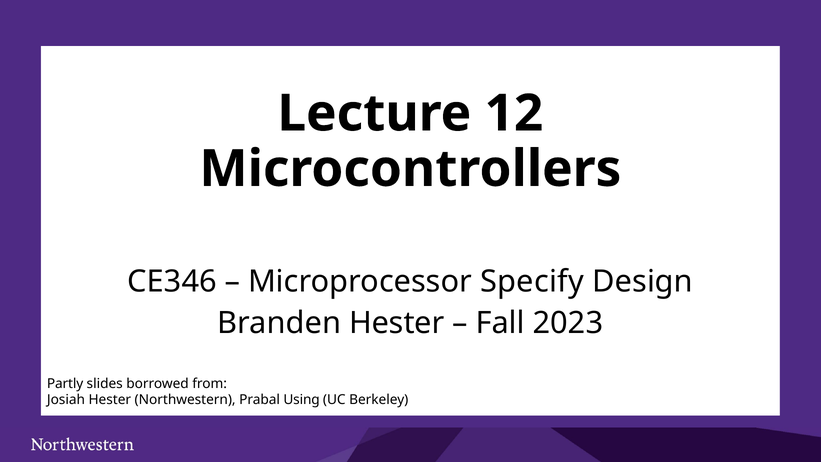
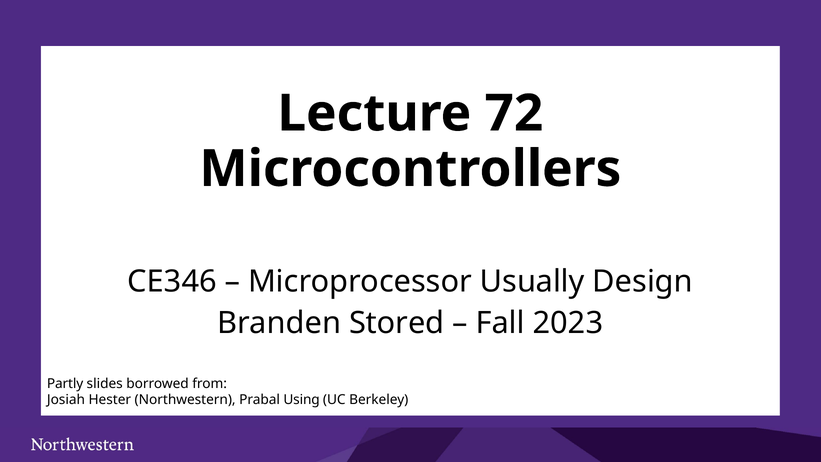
12: 12 -> 72
Specify: Specify -> Usually
Branden Hester: Hester -> Stored
